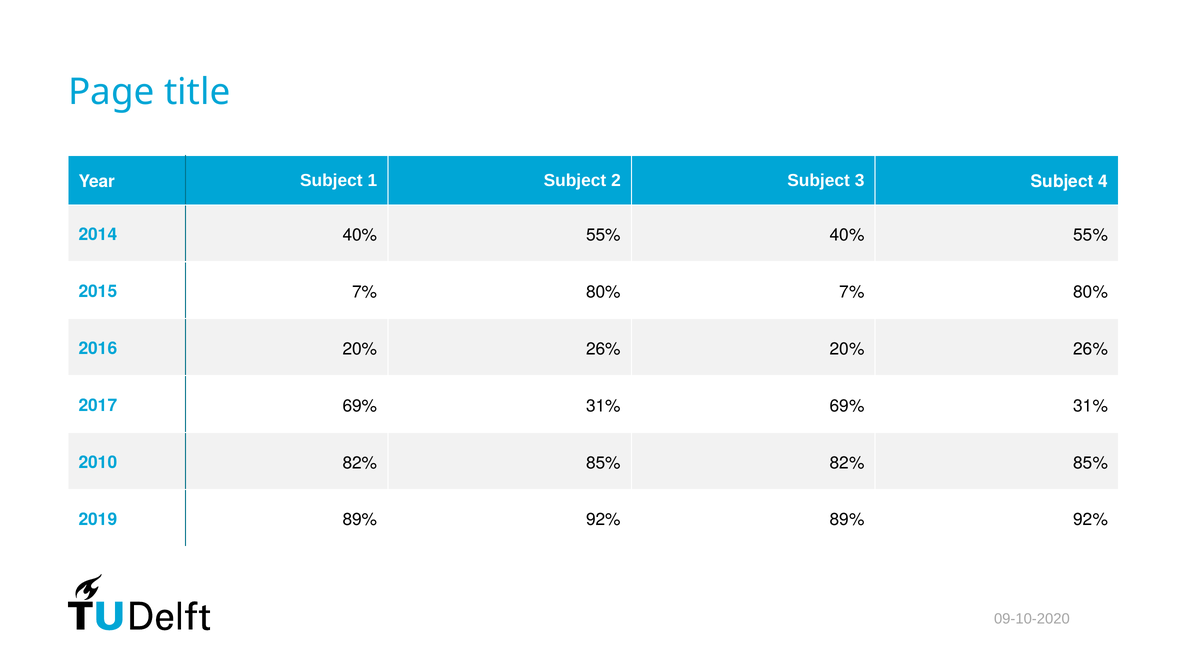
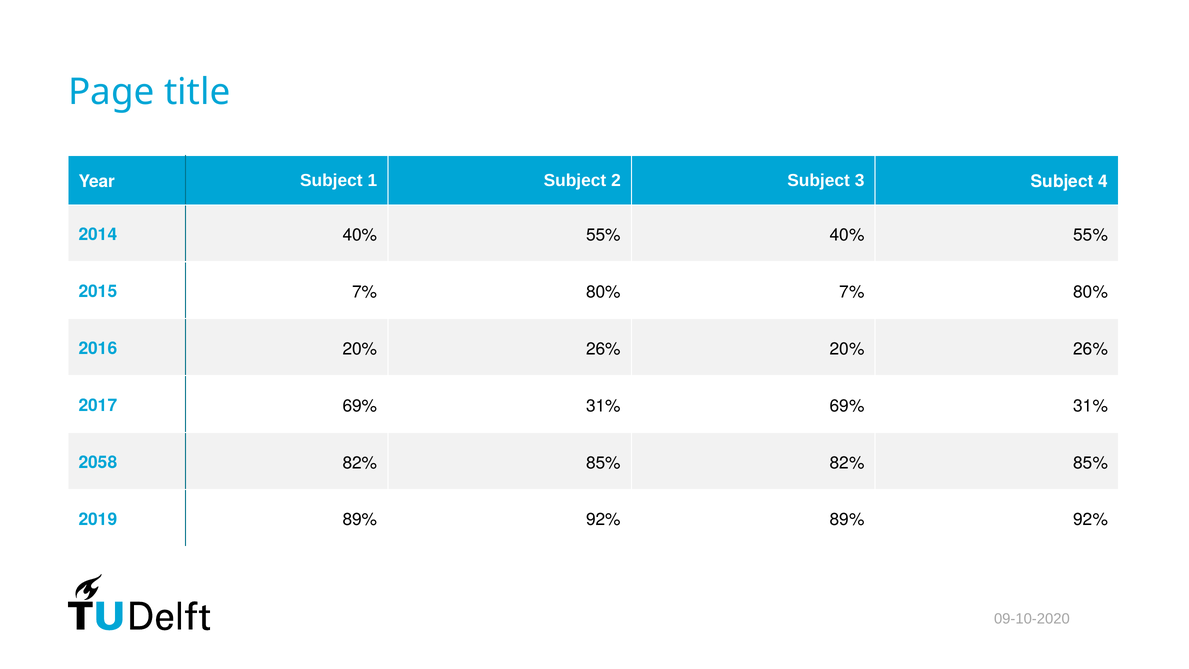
2010: 2010 -> 2058
